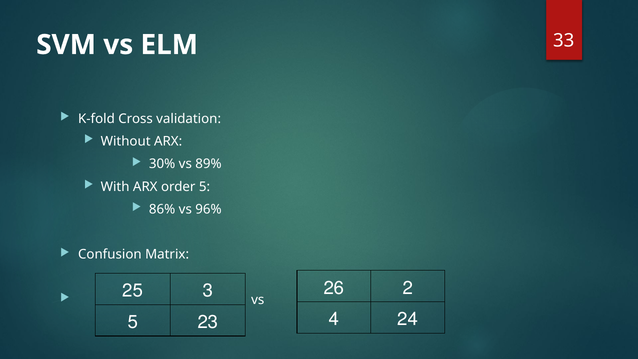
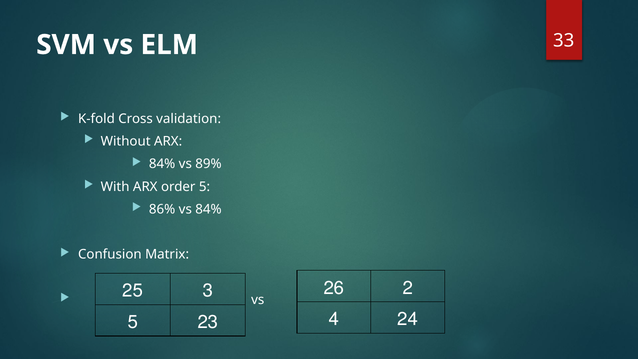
30% at (162, 164): 30% -> 84%
vs 96%: 96% -> 84%
